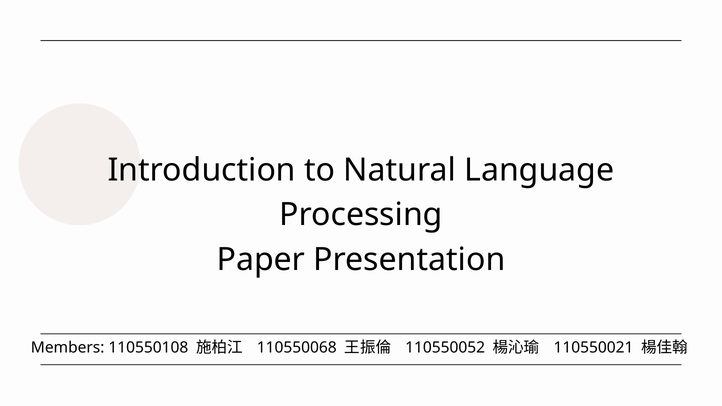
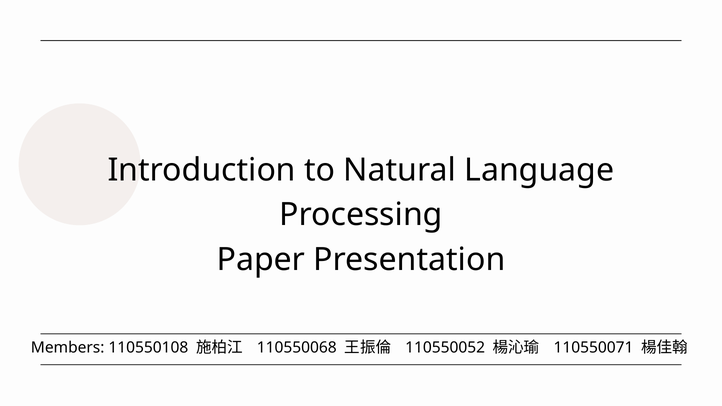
110550021: 110550021 -> 110550071
